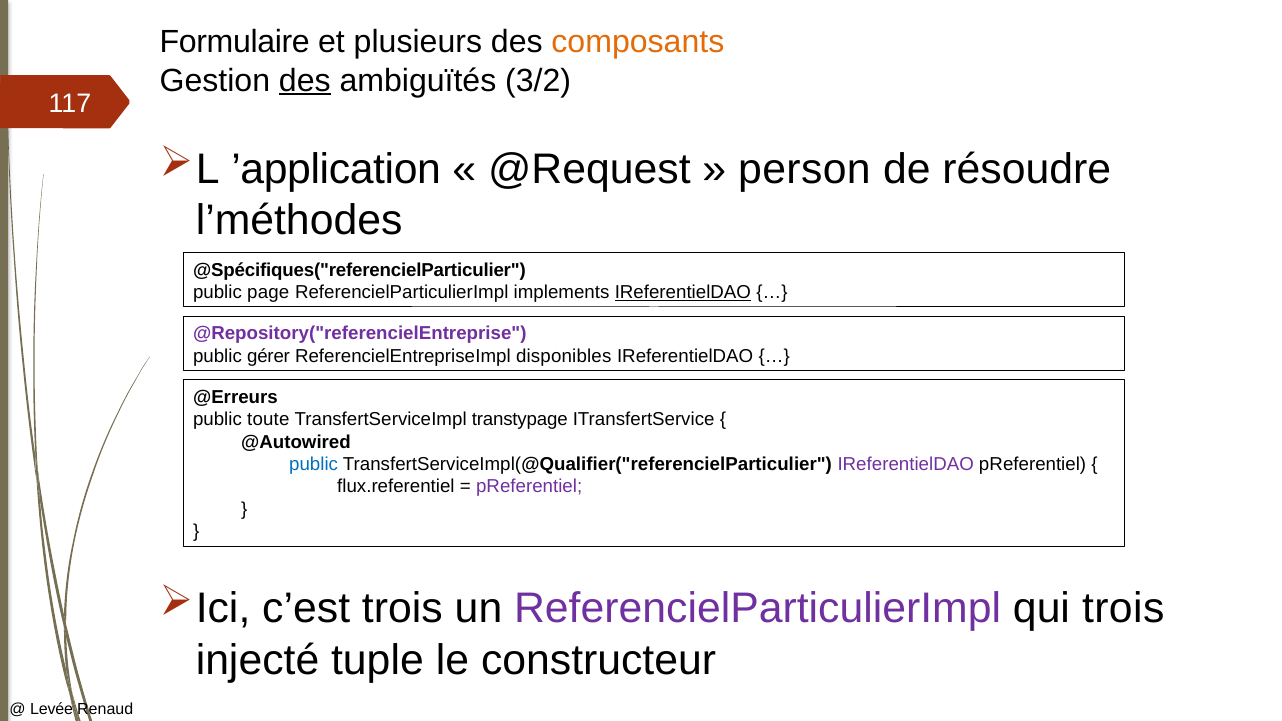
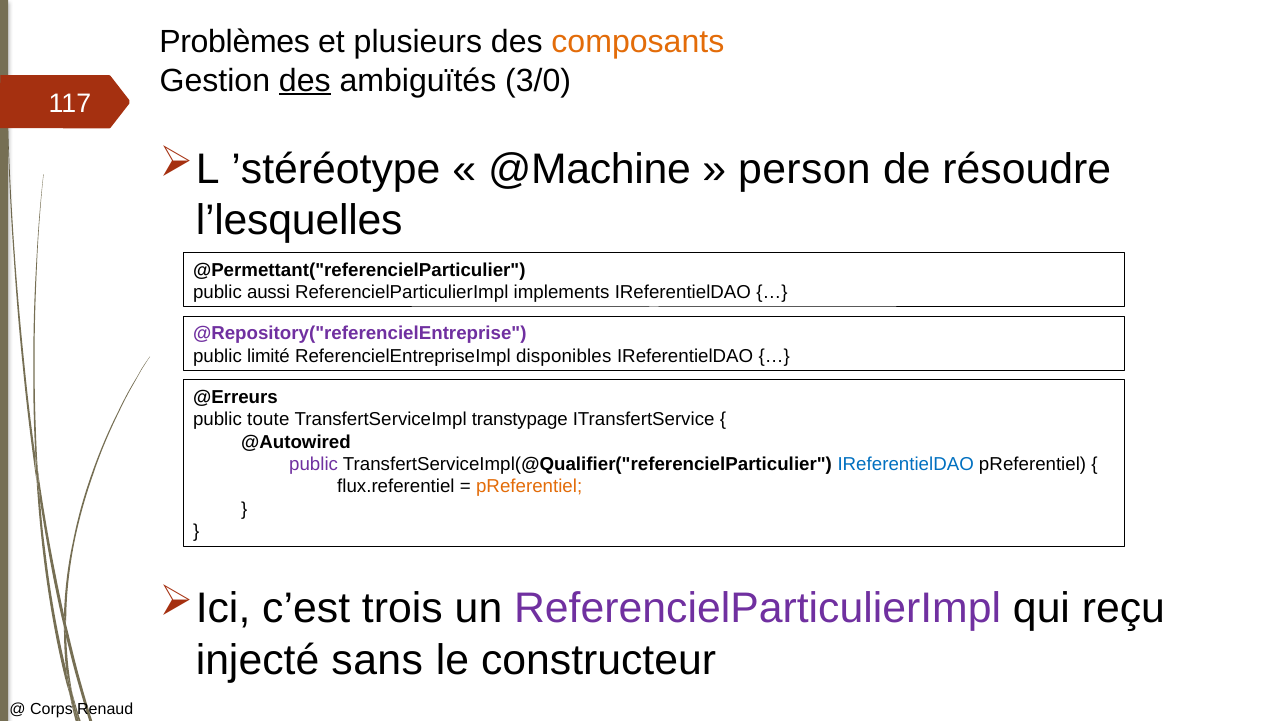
Formulaire: Formulaire -> Problèmes
3/2: 3/2 -> 3/0
’application: ’application -> ’stéréotype
@Request: @Request -> @Machine
l’méthodes: l’méthodes -> l’lesquelles
@Spécifiques("referencielParticulier: @Spécifiques("referencielParticulier -> @Permettant("referencielParticulier
page: page -> aussi
IReferentielDAO at (683, 292) underline: present -> none
gérer: gérer -> limité
public at (314, 464) colour: blue -> purple
IReferentielDAO at (906, 464) colour: purple -> blue
pReferentiel at (529, 487) colour: purple -> orange
qui trois: trois -> reçu
tuple: tuple -> sans
Levée: Levée -> Corps
